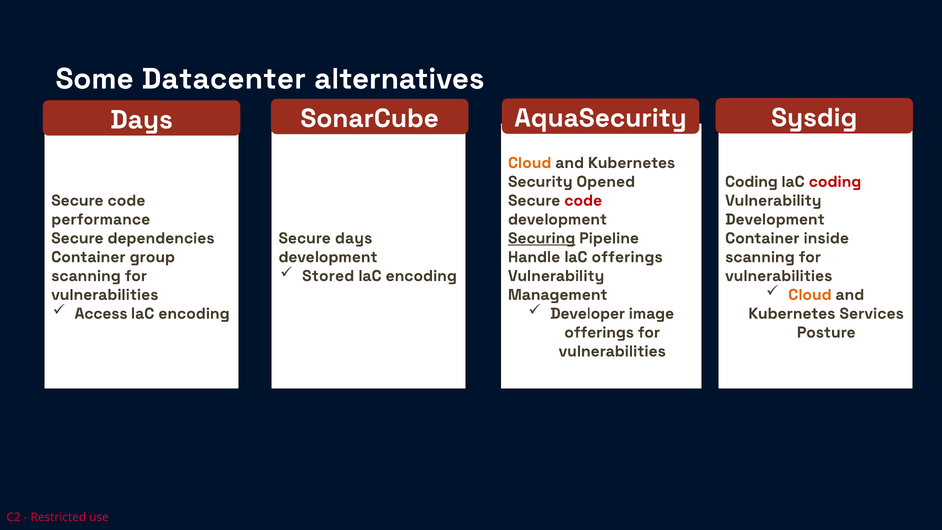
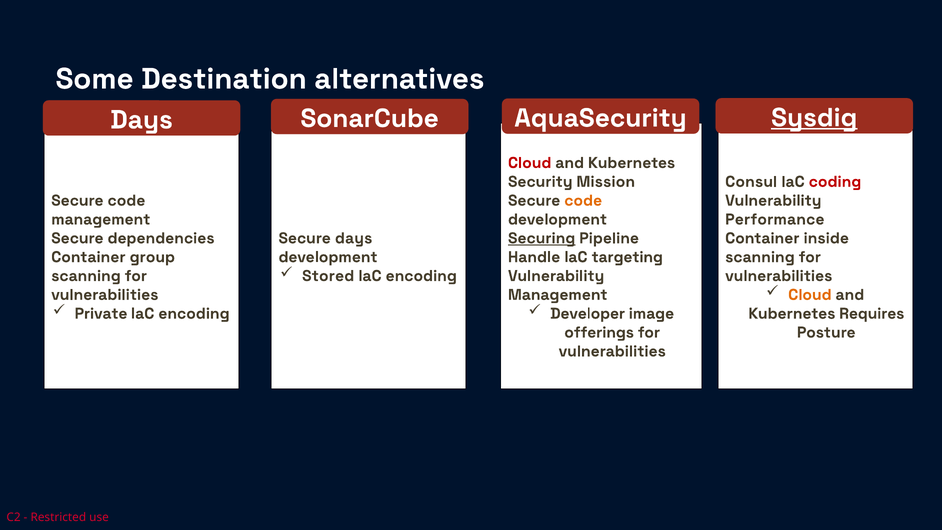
Datacenter: Datacenter -> Destination
Sysdig underline: none -> present
Cloud at (530, 163) colour: orange -> red
Opened: Opened -> Mission
Coding at (751, 182): Coding -> Consul
code at (583, 200) colour: red -> orange
performance at (101, 219): performance -> management
Development at (775, 219): Development -> Performance
IaC offerings: offerings -> targeting
Access: Access -> Private
Services: Services -> Requires
